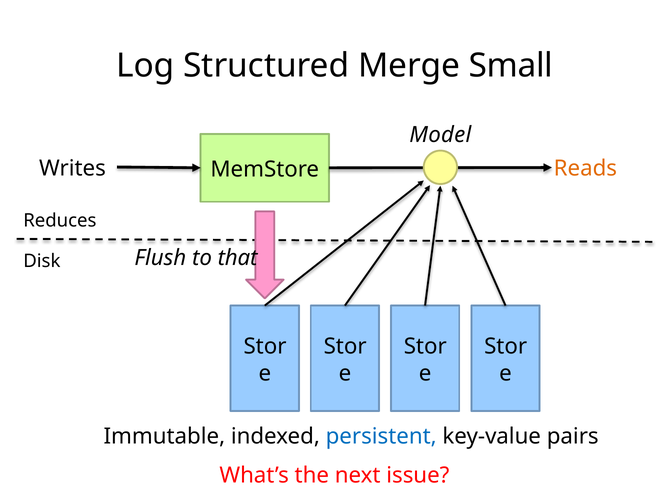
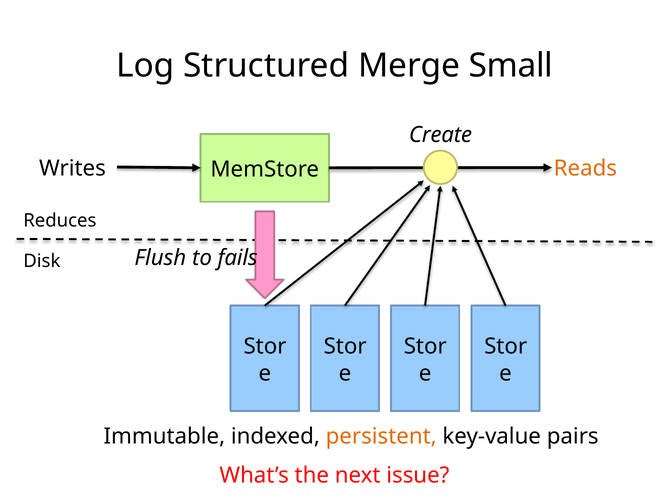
Model: Model -> Create
that: that -> fails
persistent colour: blue -> orange
